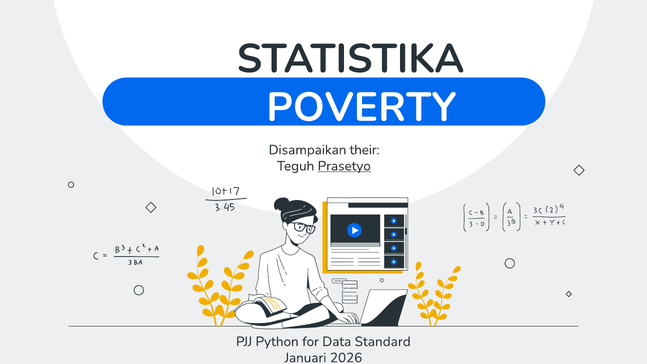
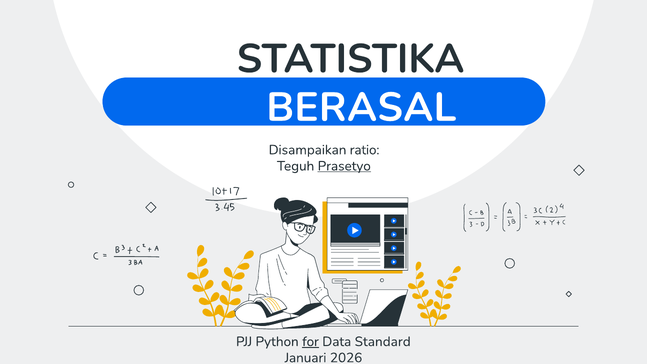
POVERTY: POVERTY -> BERASAL
their: their -> ratio
for underline: none -> present
